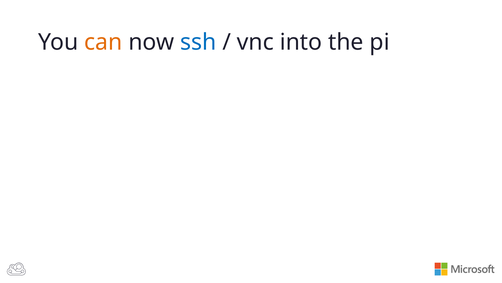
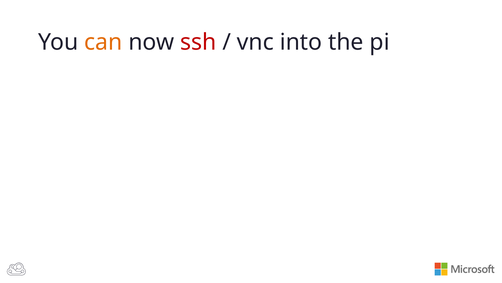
ssh colour: blue -> red
